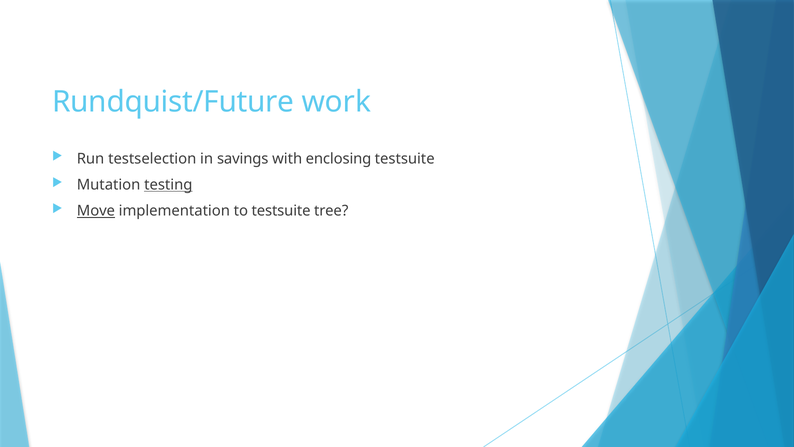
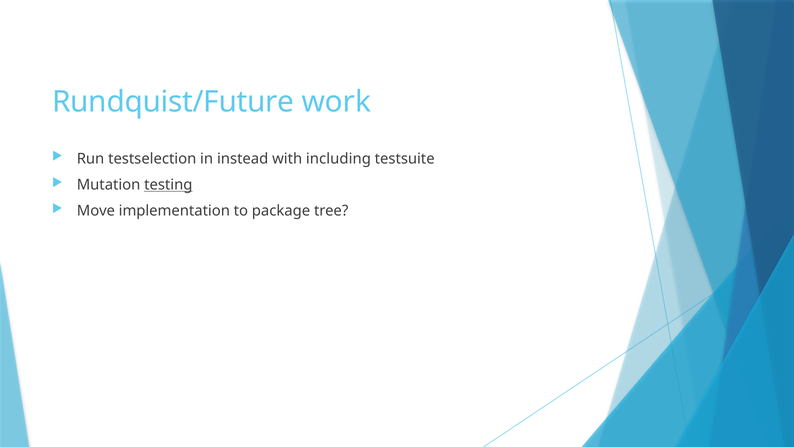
savings: savings -> instead
enclosing: enclosing -> including
Move underline: present -> none
to testsuite: testsuite -> package
